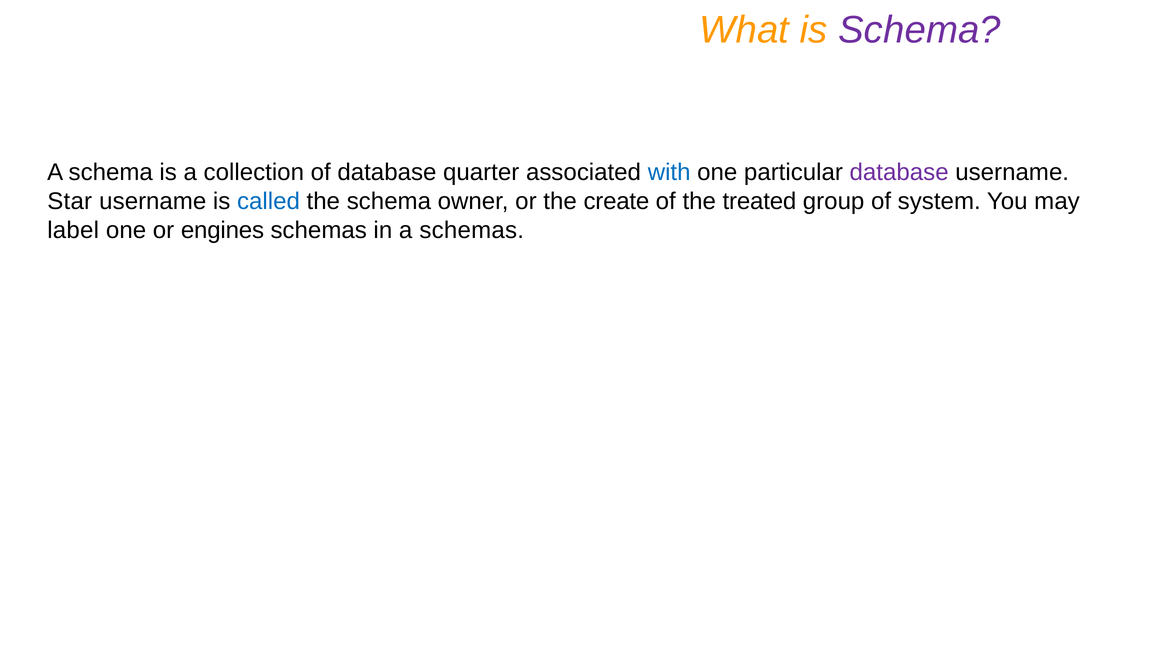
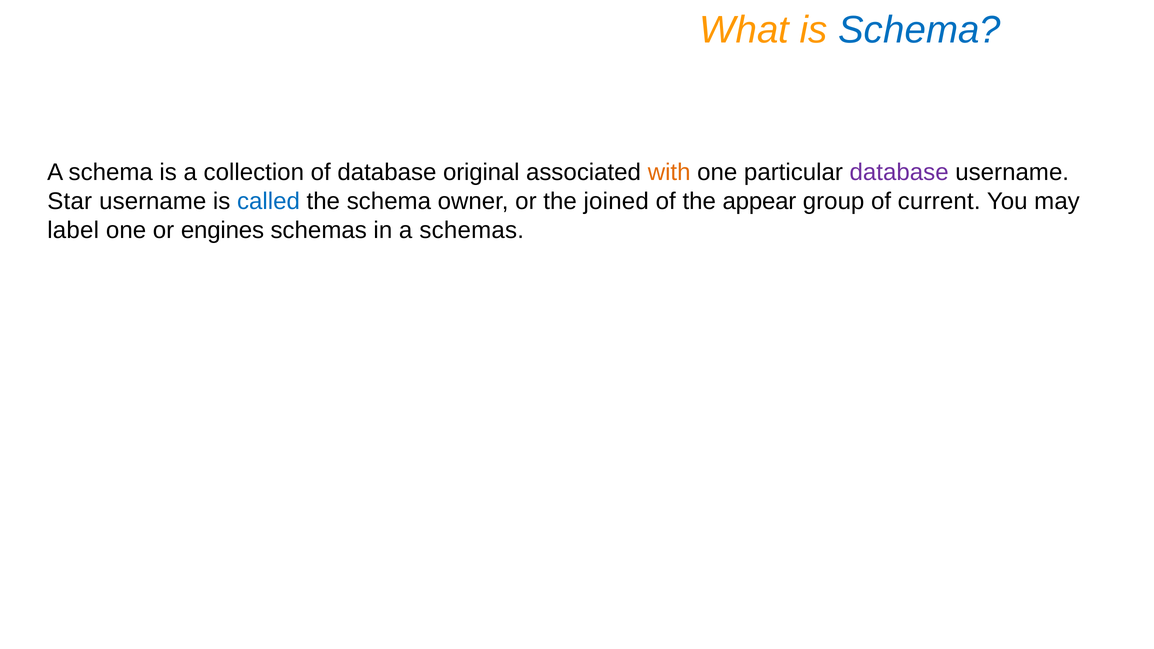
Schema at (920, 30) colour: purple -> blue
quarter: quarter -> original
with colour: blue -> orange
create: create -> joined
treated: treated -> appear
system: system -> current
